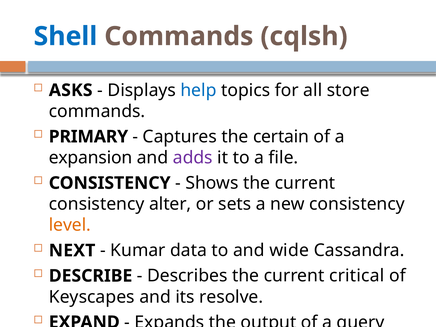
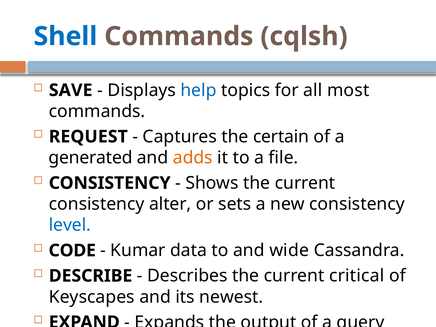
ASKS: ASKS -> SAVE
store: store -> most
PRIMARY: PRIMARY -> REQUEST
expansion: expansion -> generated
adds colour: purple -> orange
level colour: orange -> blue
NEXT: NEXT -> CODE
resolve: resolve -> newest
